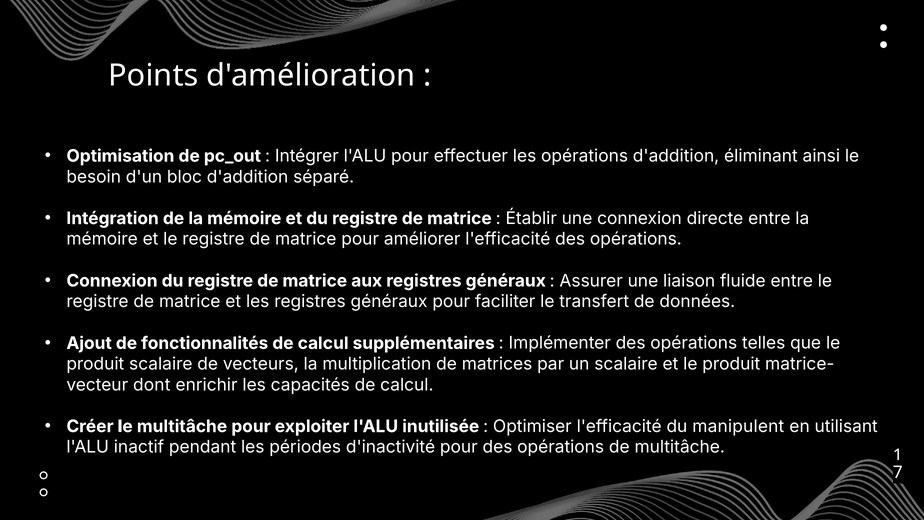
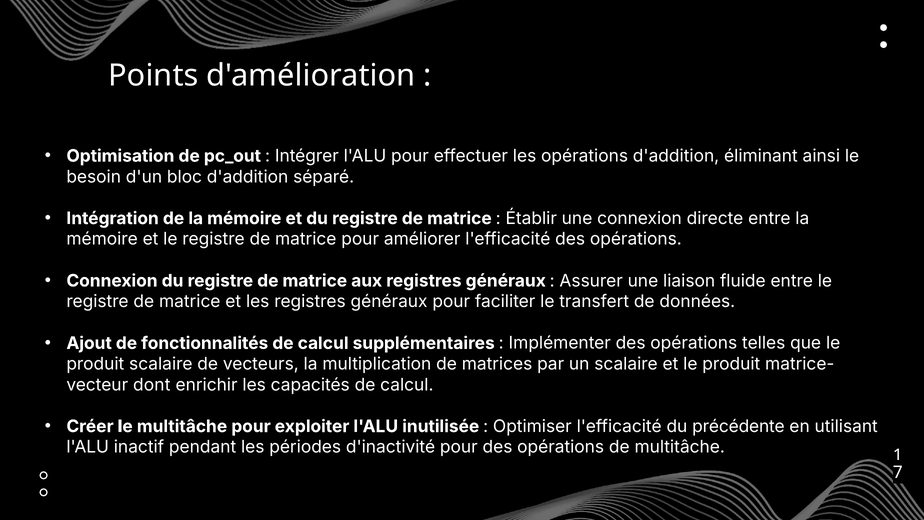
manipulent: manipulent -> précédente
